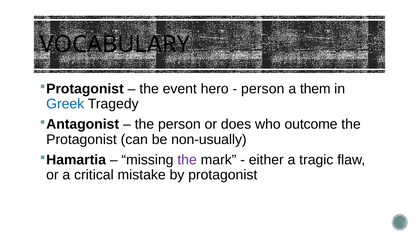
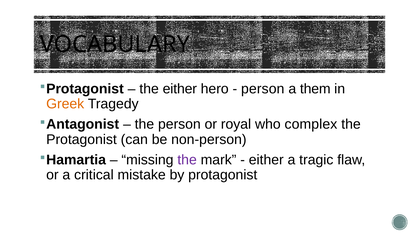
the event: event -> either
Greek colour: blue -> orange
does: does -> royal
outcome: outcome -> complex
non-usually: non-usually -> non-person
